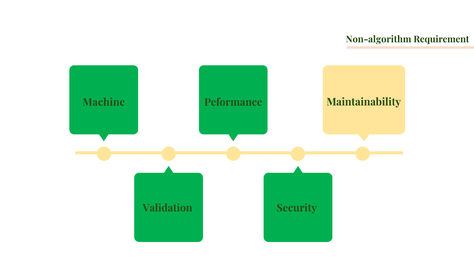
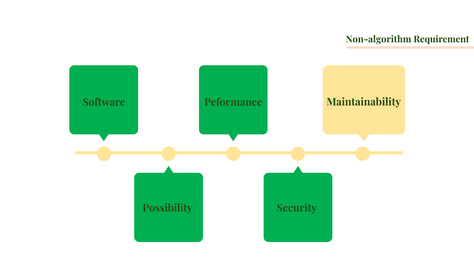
Machine: Machine -> Software
Validation: Validation -> Possibility
